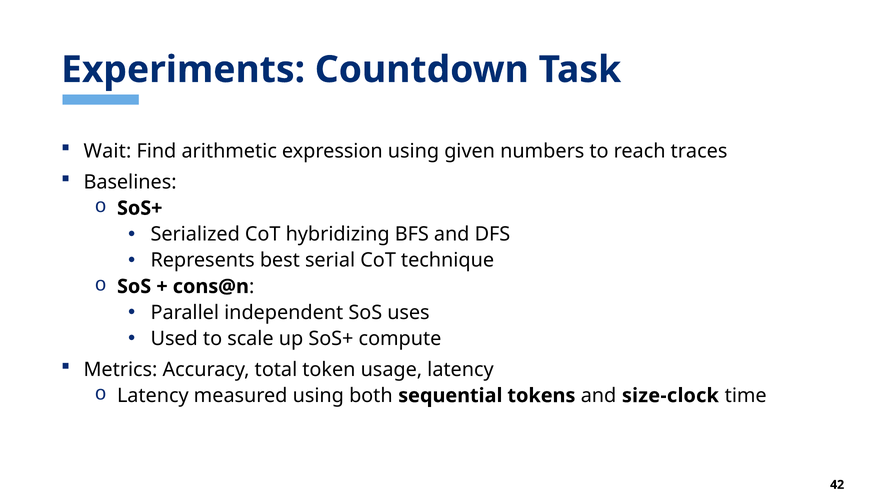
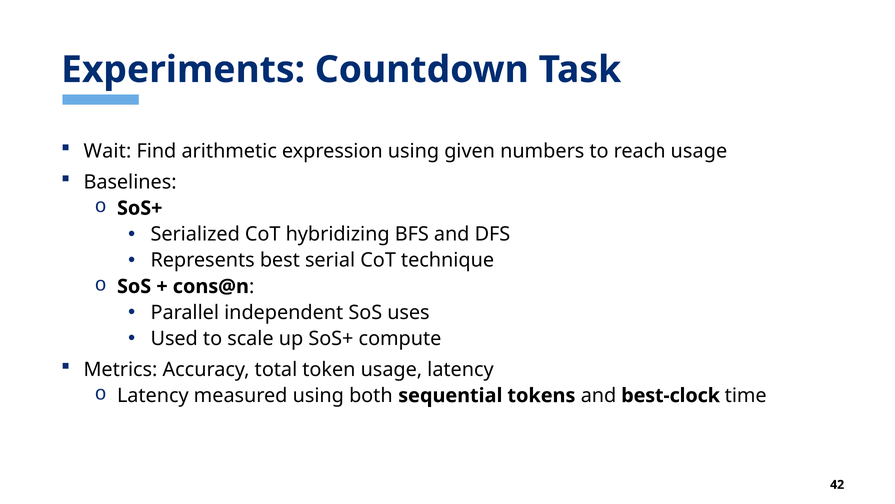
reach traces: traces -> usage
size-clock: size-clock -> best-clock
